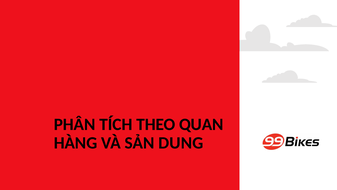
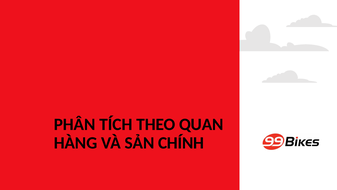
DUNG: DUNG -> CHÍNH
